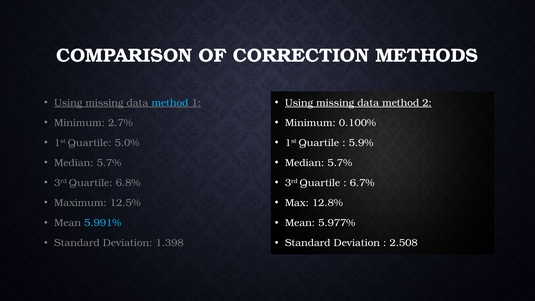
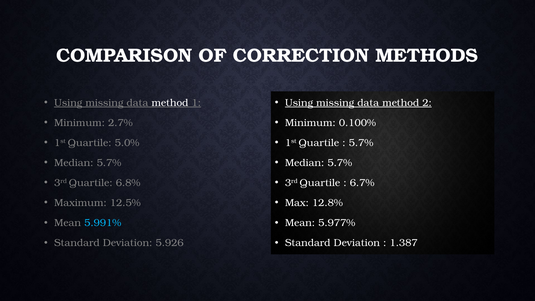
method at (170, 103) colour: light blue -> white
5.9% at (361, 143): 5.9% -> 5.7%
1.398: 1.398 -> 5.926
2.508: 2.508 -> 1.387
